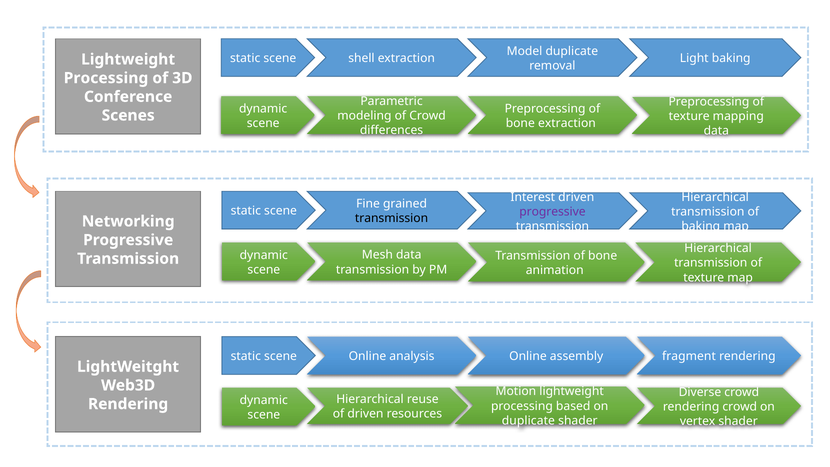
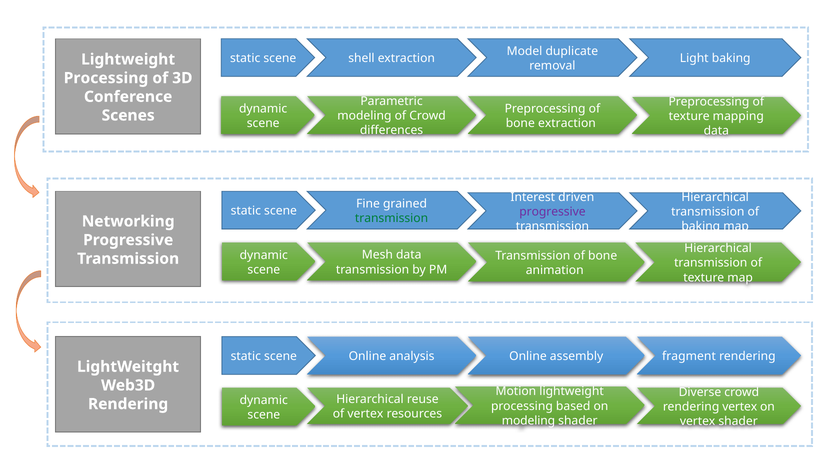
transmission at (392, 218) colour: black -> green
rendering crowd: crowd -> vertex
of driven: driven -> vertex
duplicate at (528, 420): duplicate -> modeling
